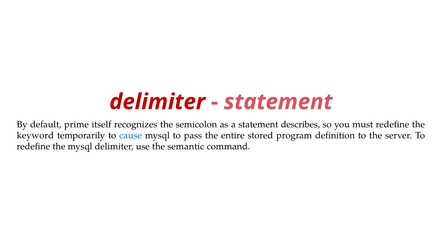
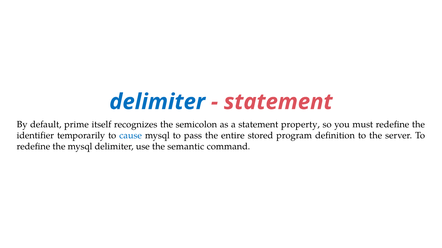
delimiter at (157, 102) colour: red -> blue
describes: describes -> property
keyword: keyword -> identifier
